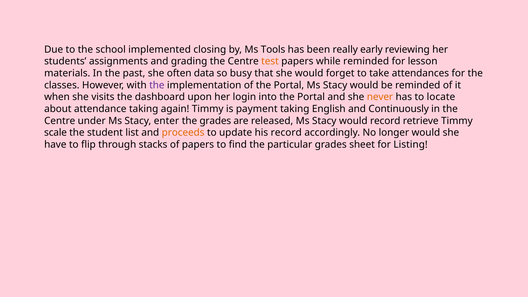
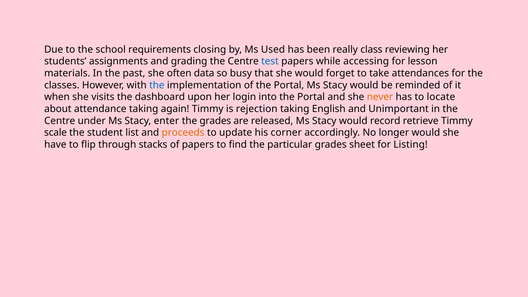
implemented: implemented -> requirements
Tools: Tools -> Used
early: early -> class
test colour: orange -> blue
while reminded: reminded -> accessing
the at (157, 85) colour: purple -> blue
payment: payment -> rejection
Continuously: Continuously -> Unimportant
his record: record -> corner
